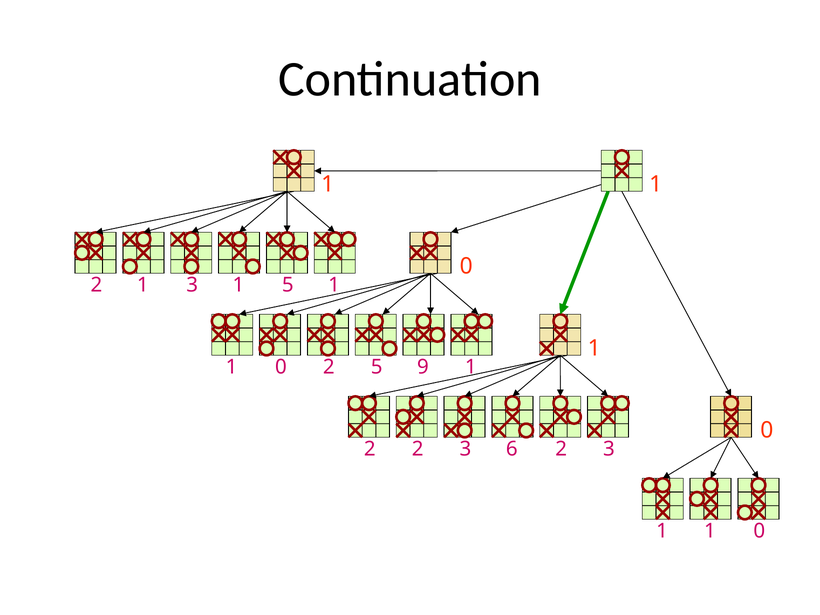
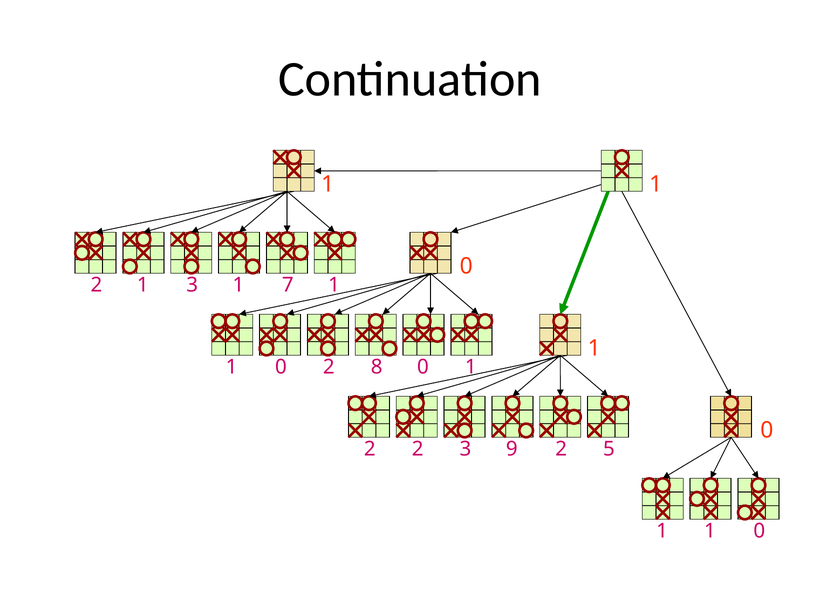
1 5: 5 -> 7
2 5: 5 -> 8
9 at (423, 367): 9 -> 0
6: 6 -> 9
3 at (609, 449): 3 -> 5
